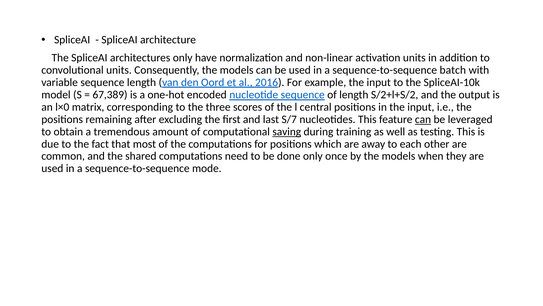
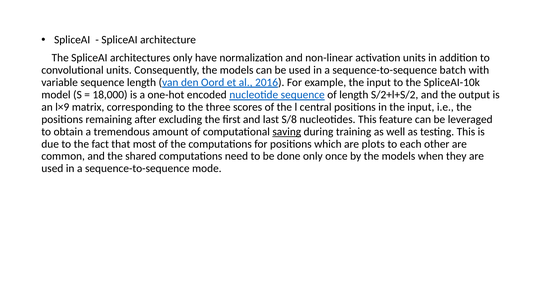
67,389: 67,389 -> 18,000
l×0: l×0 -> l×9
S/7: S/7 -> S/8
can at (423, 119) underline: present -> none
away: away -> plots
